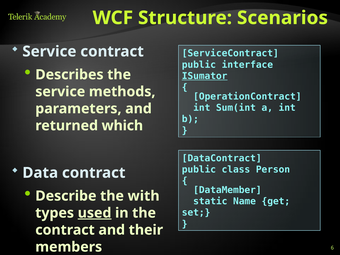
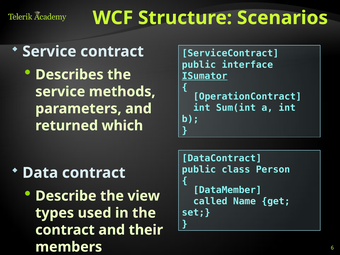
with: with -> view
static: static -> called
used underline: present -> none
